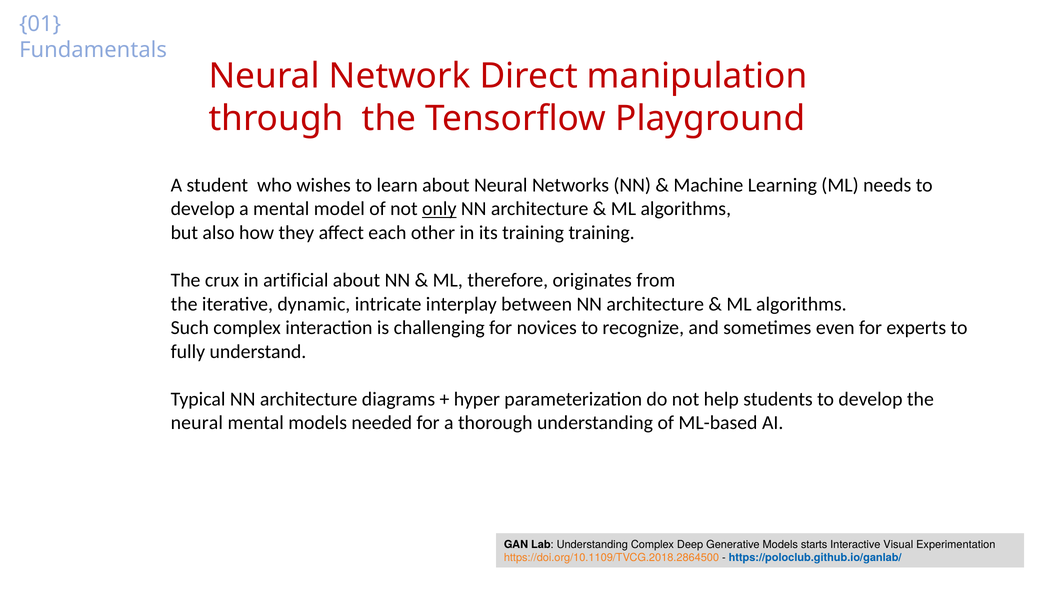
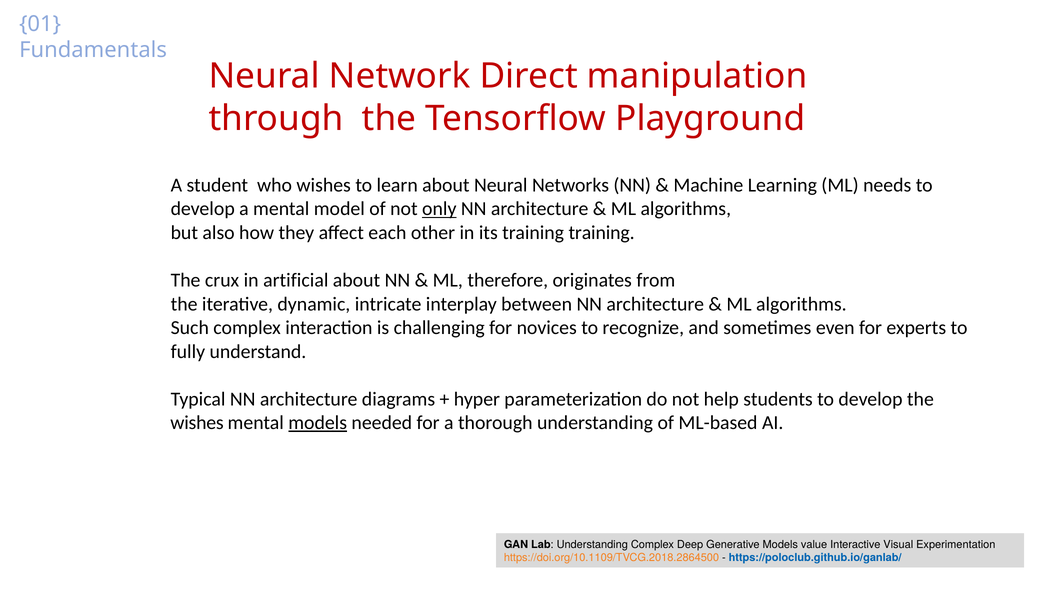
neural at (197, 423): neural -> wishes
models at (318, 423) underline: none -> present
starts: starts -> value
